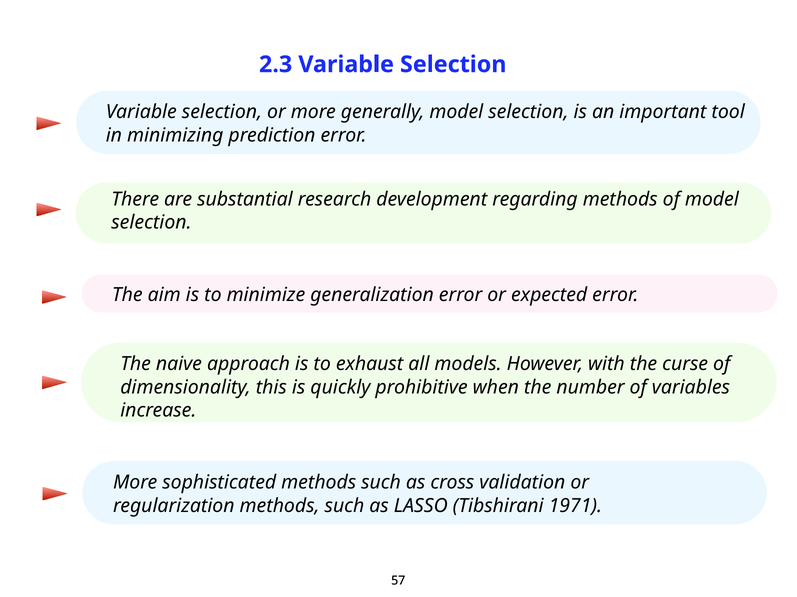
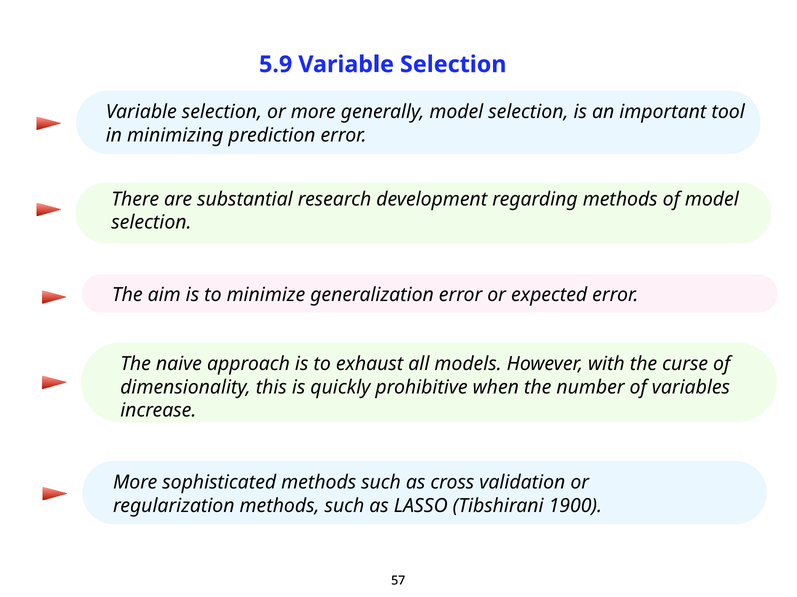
2.3: 2.3 -> 5.9
1971: 1971 -> 1900
